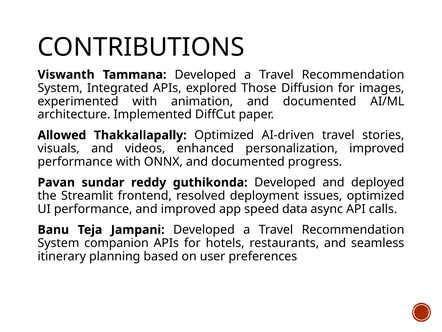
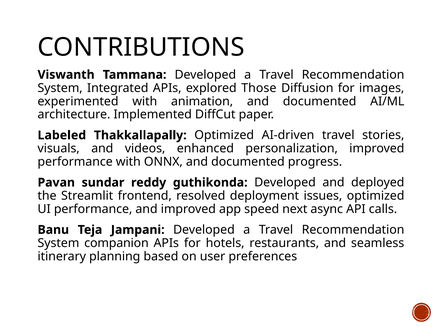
Allowed: Allowed -> Labeled
data: data -> next
